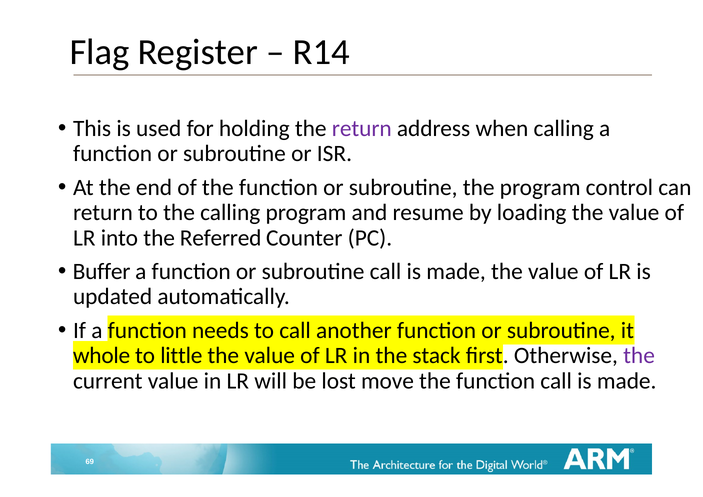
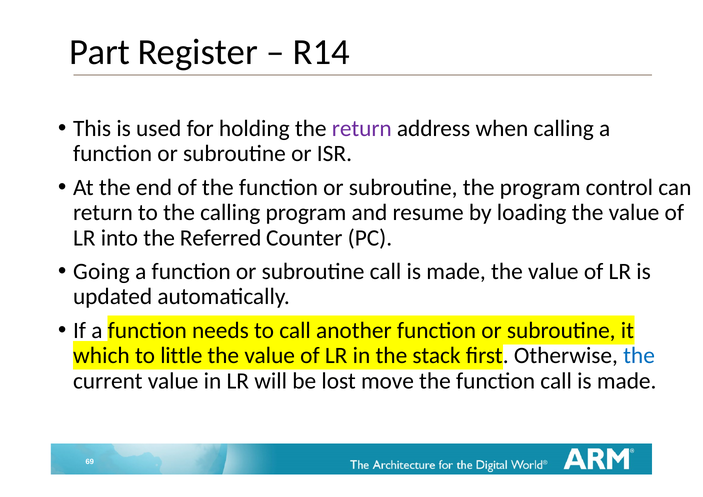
Flag: Flag -> Part
Buffer: Buffer -> Going
whole: whole -> which
the at (639, 355) colour: purple -> blue
